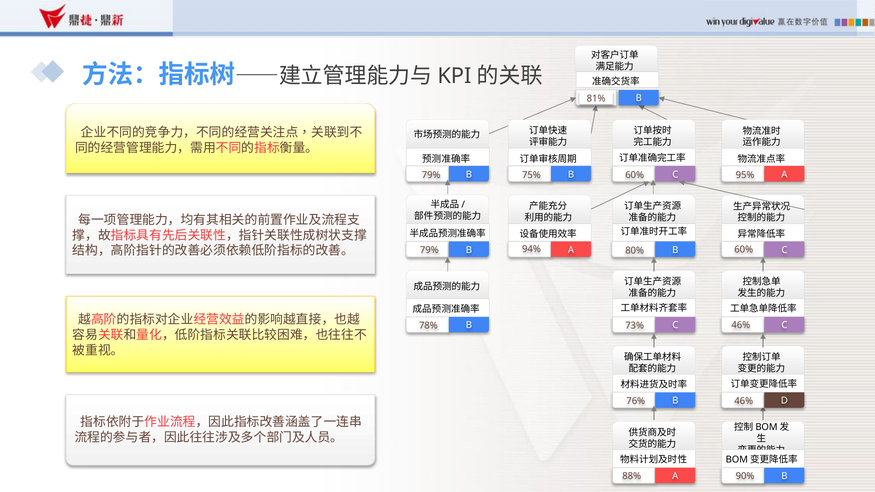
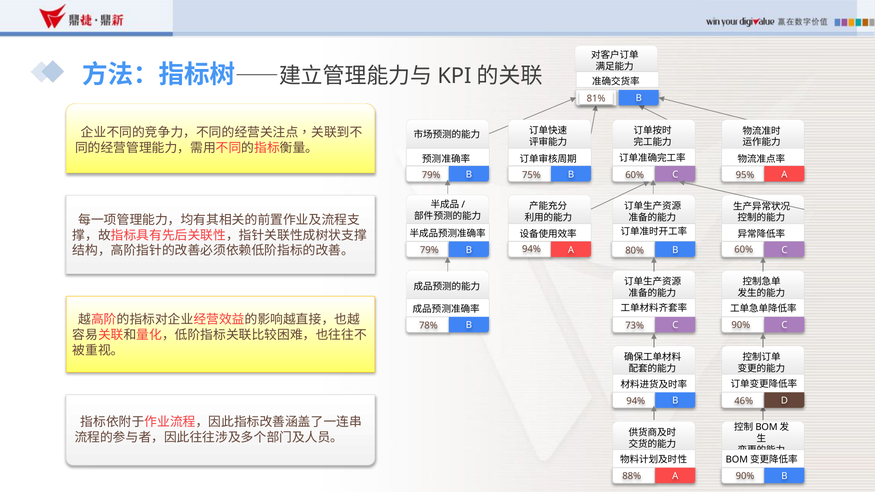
46% at (741, 325): 46% -> 90%
76% at (636, 401): 76% -> 94%
